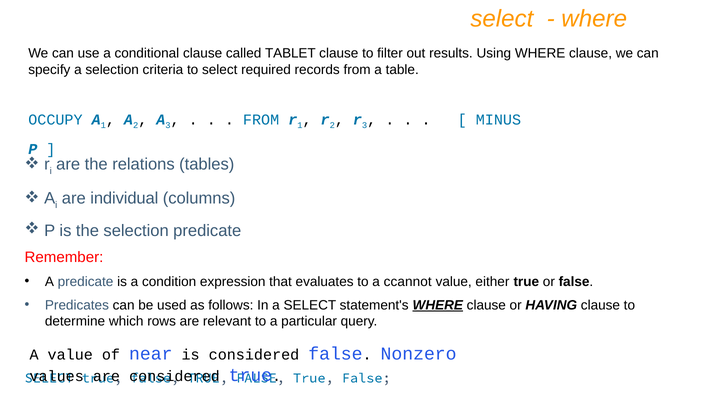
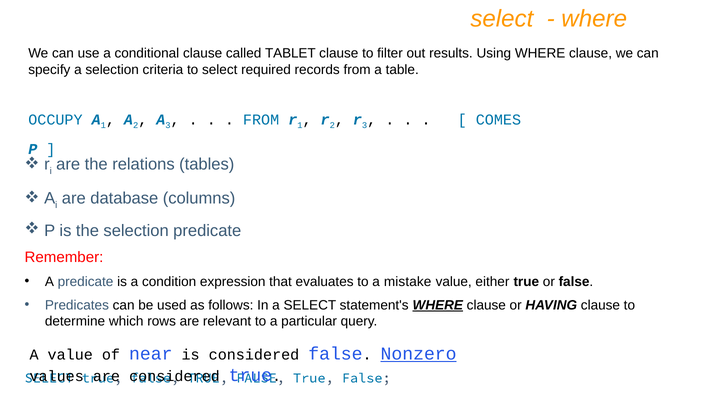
MINUS: MINUS -> COMES
individual: individual -> database
ccannot: ccannot -> mistake
Nonzero underline: none -> present
